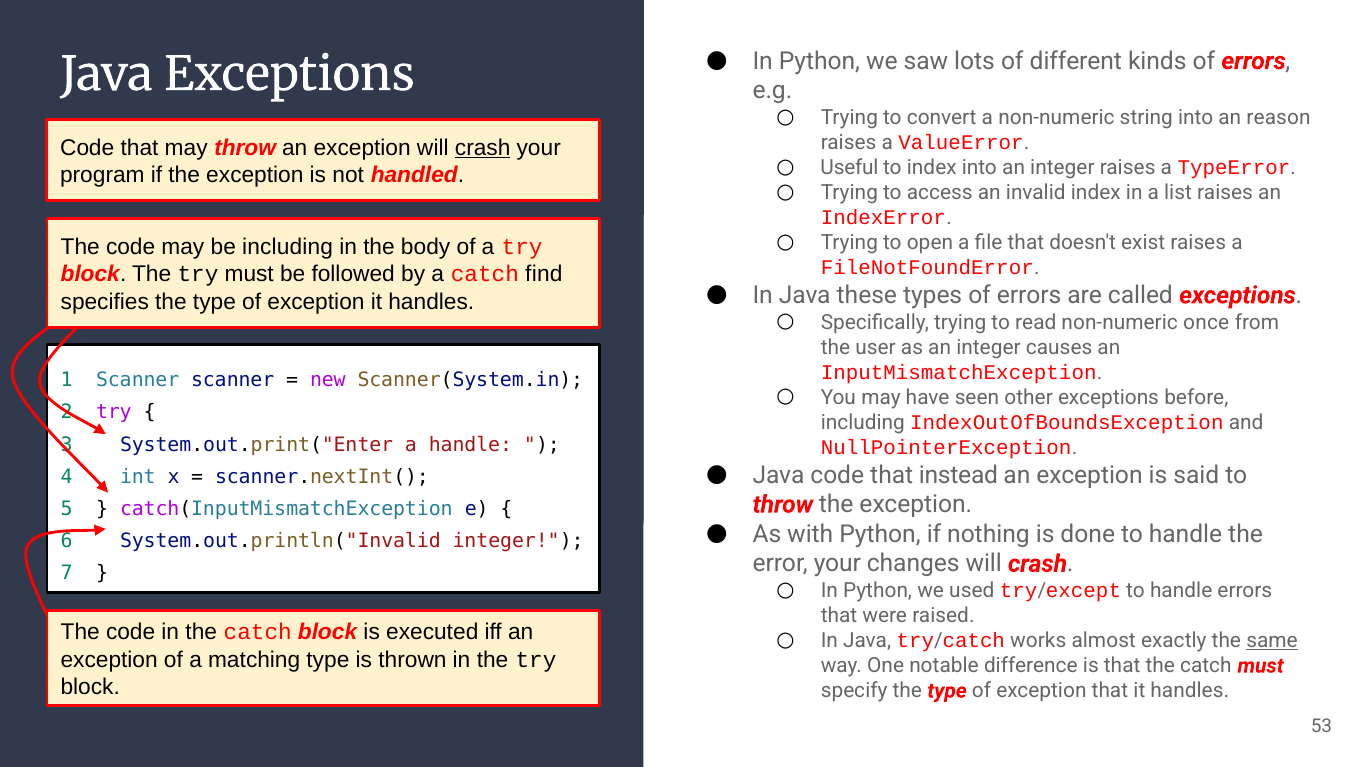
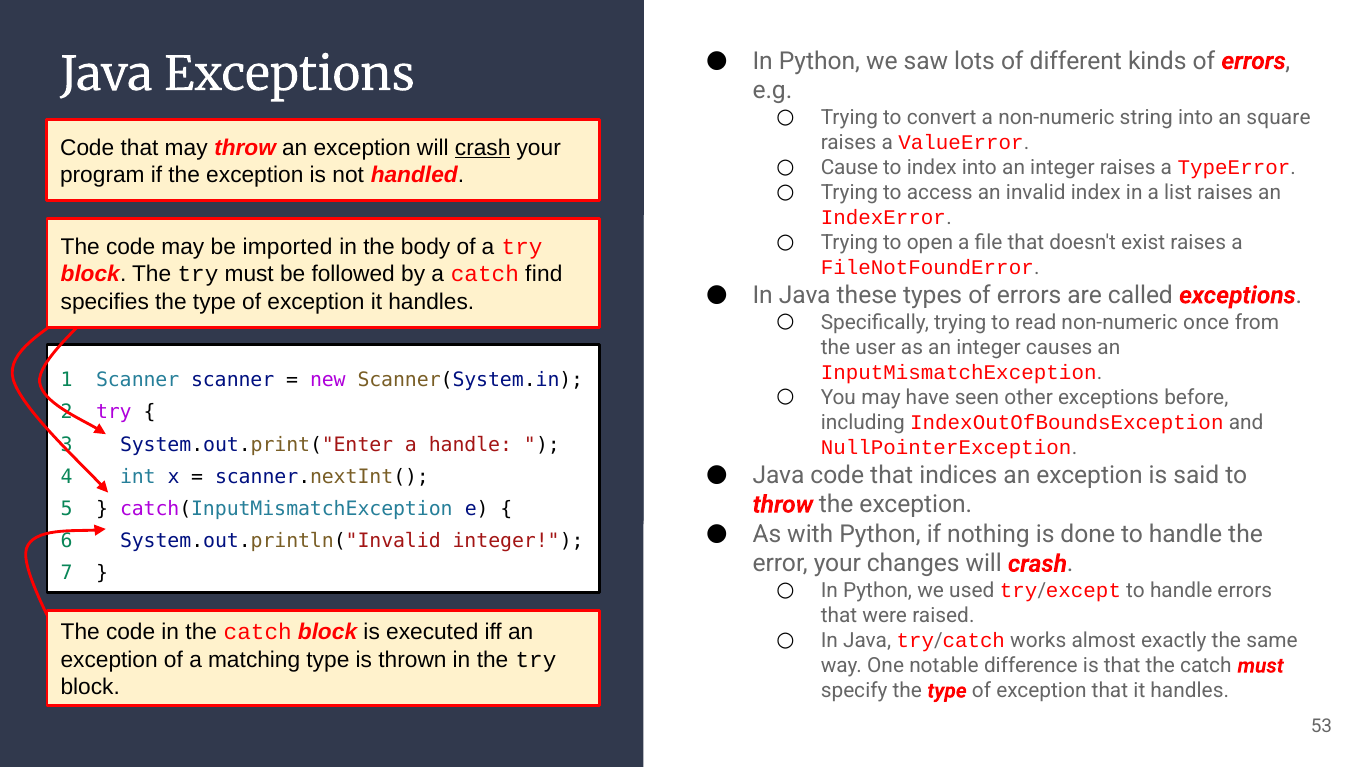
reason: reason -> square
Useful: Useful -> Cause
be including: including -> imported
instead: instead -> indices
same underline: present -> none
